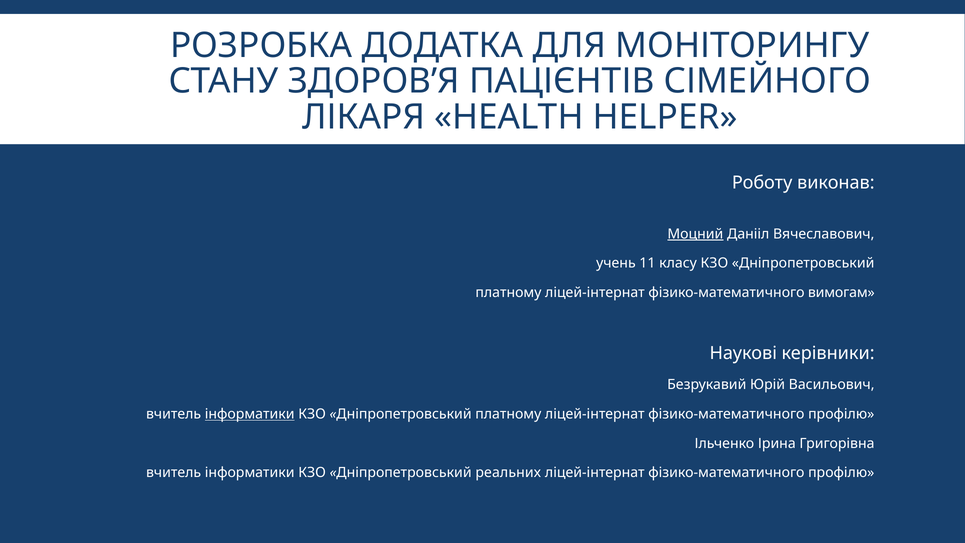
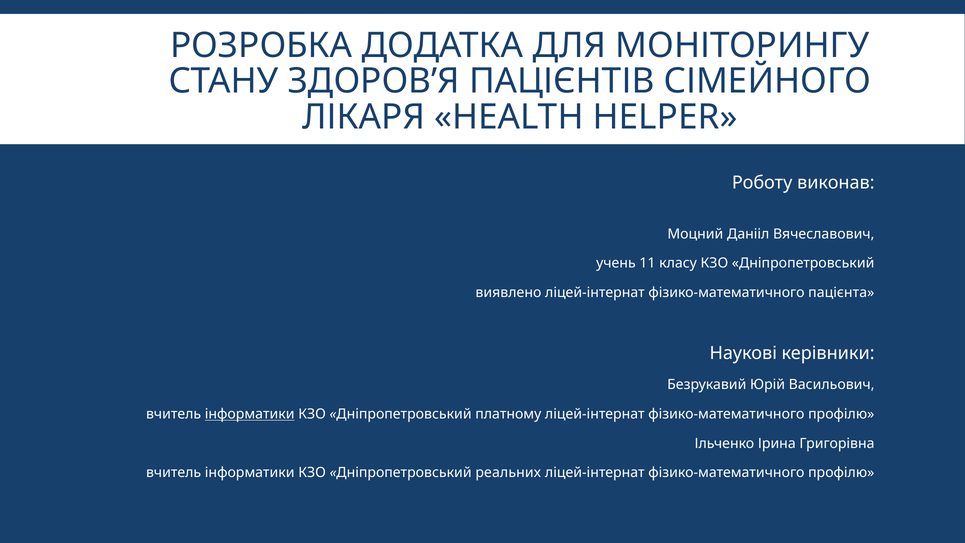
Моцний underline: present -> none
платному at (508, 292): платному -> виявлено
вимогам: вимогам -> пацієнта
